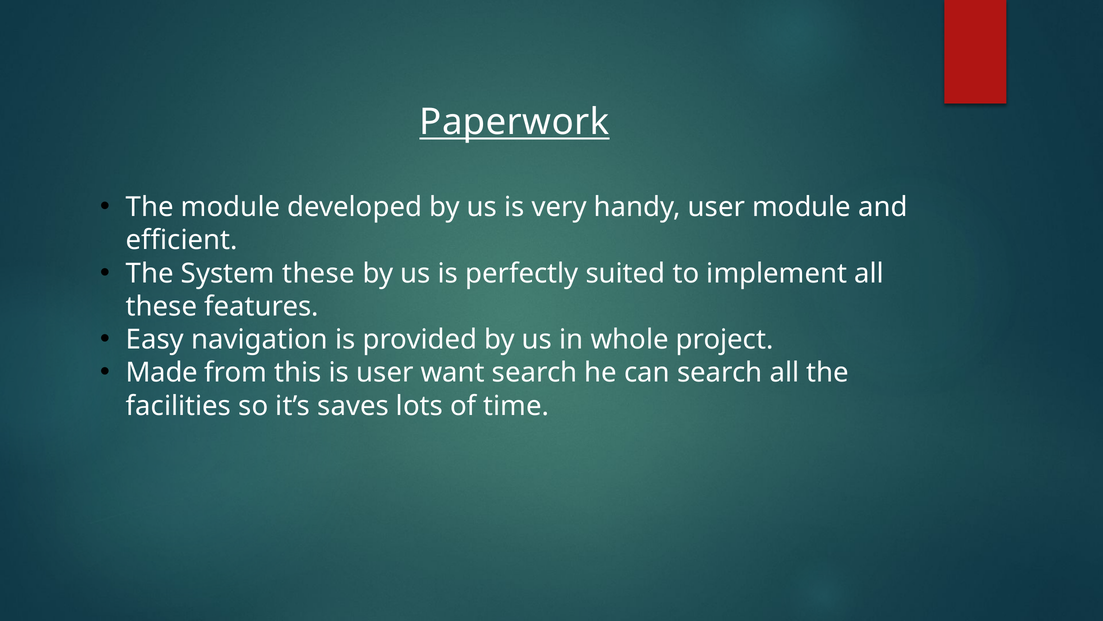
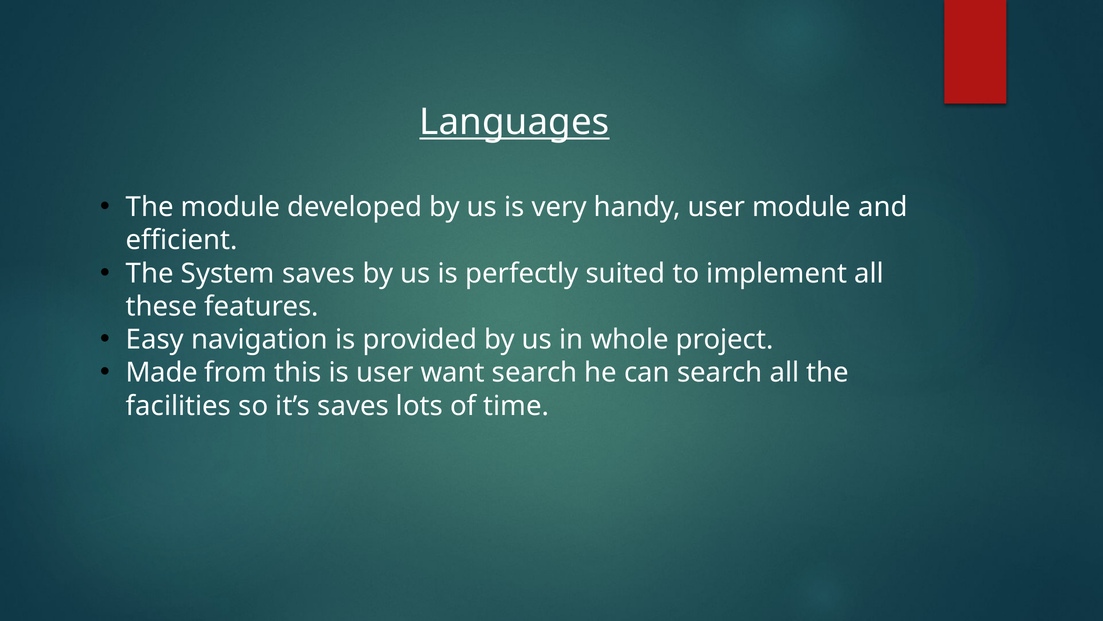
Paperwork: Paperwork -> Languages
System these: these -> saves
